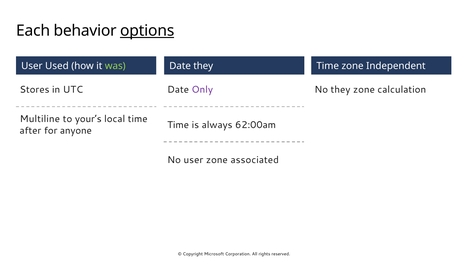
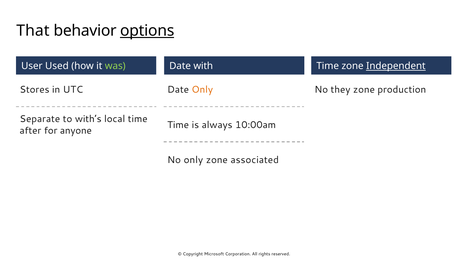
Each: Each -> That
Date they: they -> with
Independent underline: none -> present
Only at (202, 90) colour: purple -> orange
calculation: calculation -> production
Multiline: Multiline -> Separate
your’s: your’s -> with’s
62:00am: 62:00am -> 10:00am
No user: user -> only
